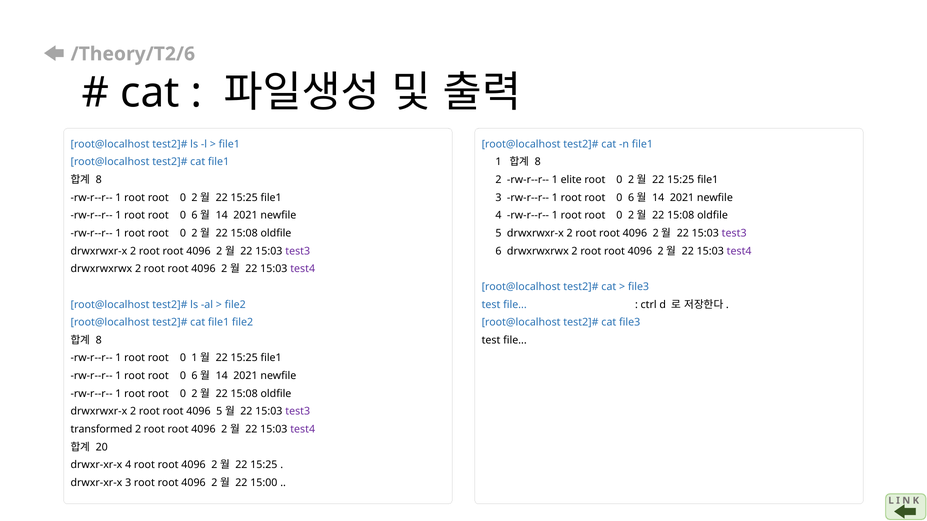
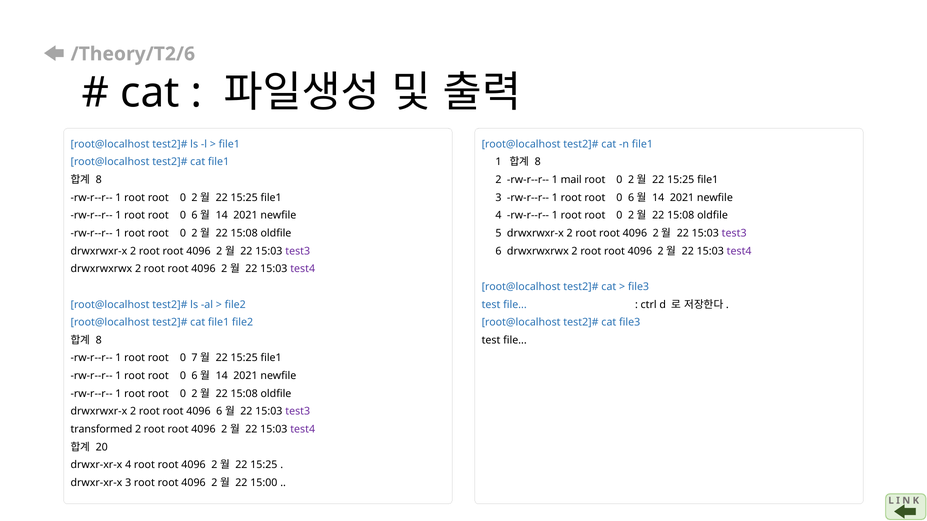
elite: elite -> mail
0 1: 1 -> 7
4096 5: 5 -> 6
